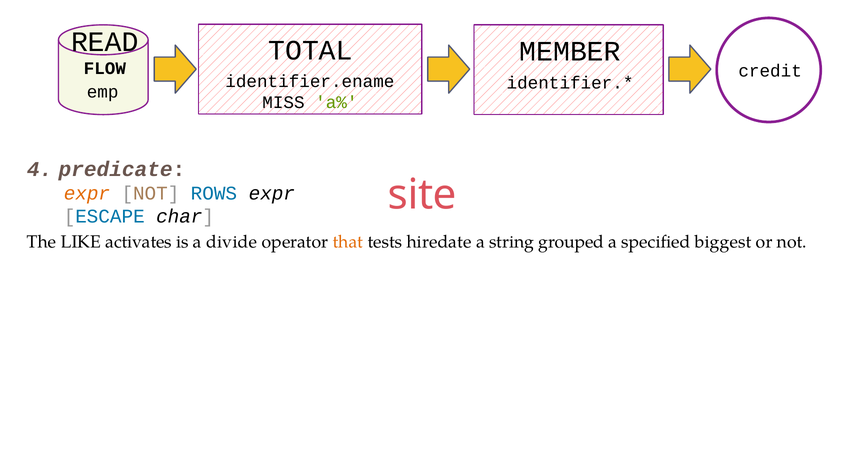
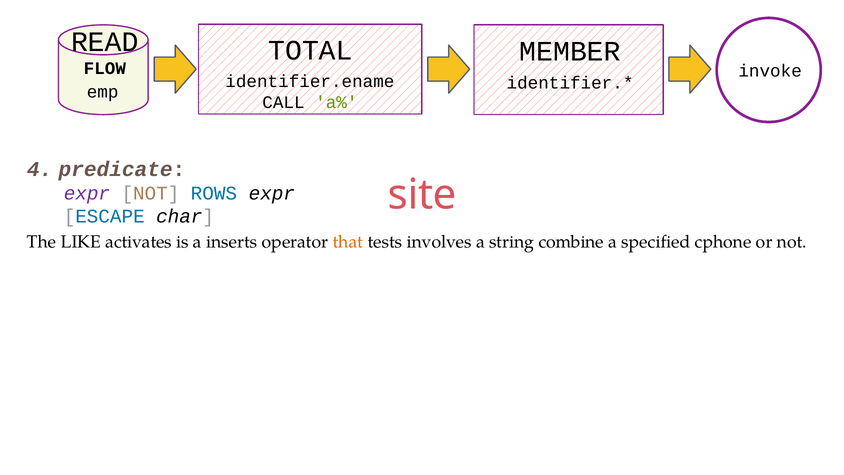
credit: credit -> invoke
MISS: MISS -> CALL
expr at (87, 193) colour: orange -> purple
divide: divide -> inserts
hiredate: hiredate -> involves
grouped: grouped -> combine
biggest: biggest -> cphone
